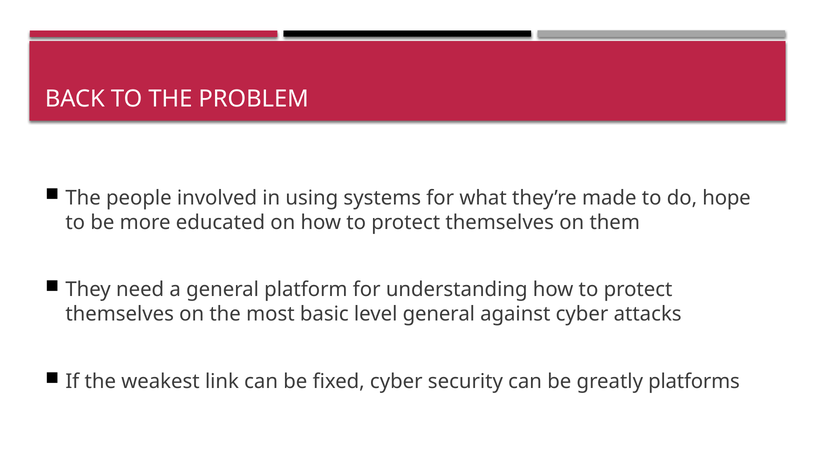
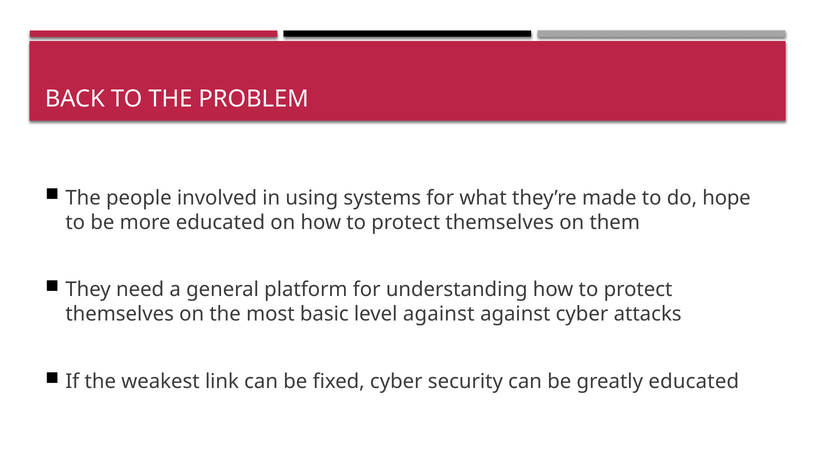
level general: general -> against
greatly platforms: platforms -> educated
